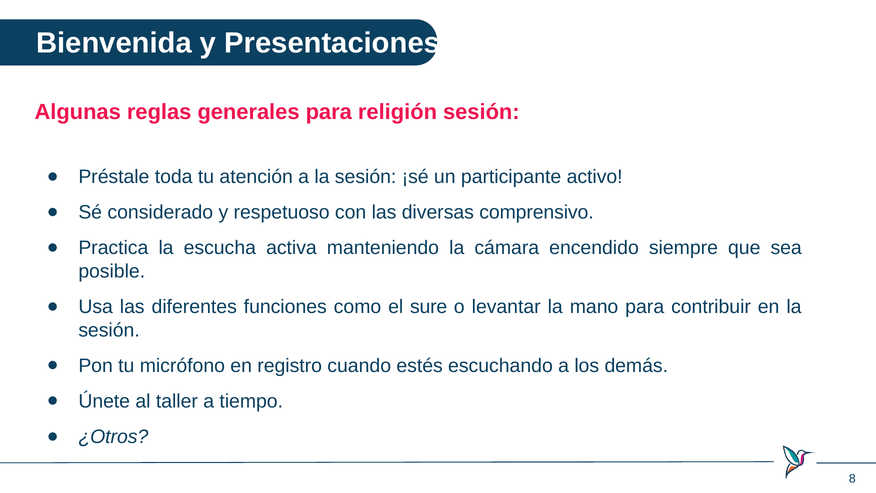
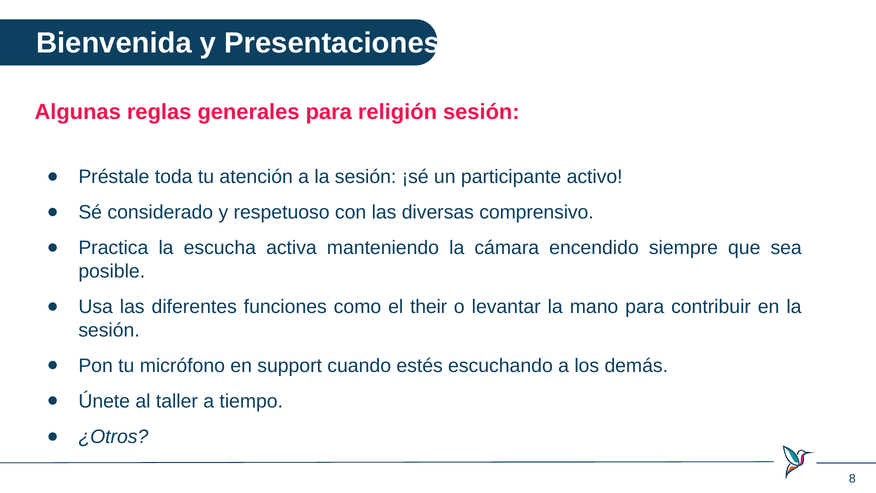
sure: sure -> their
registro: registro -> support
